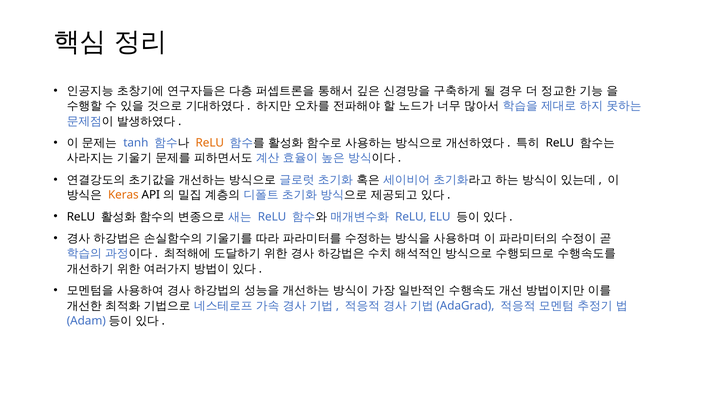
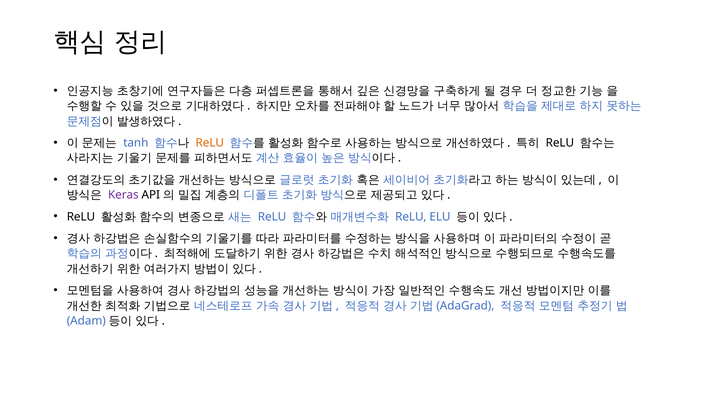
Keras colour: orange -> purple
